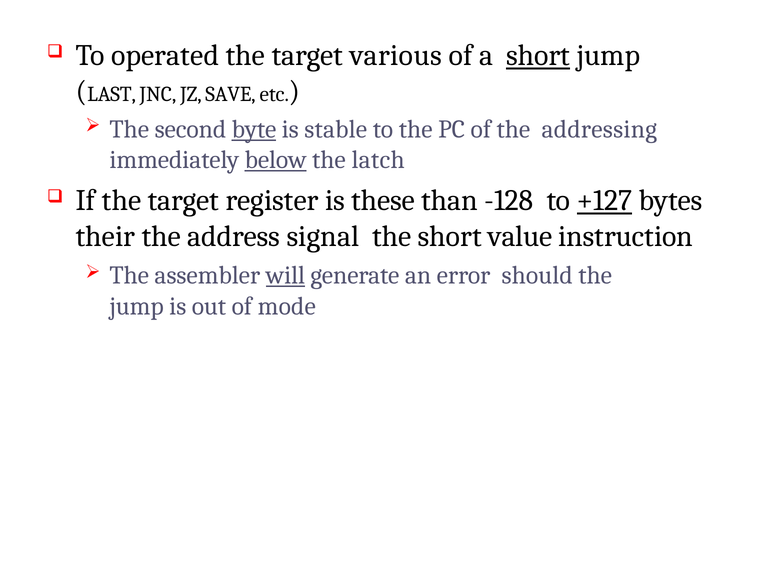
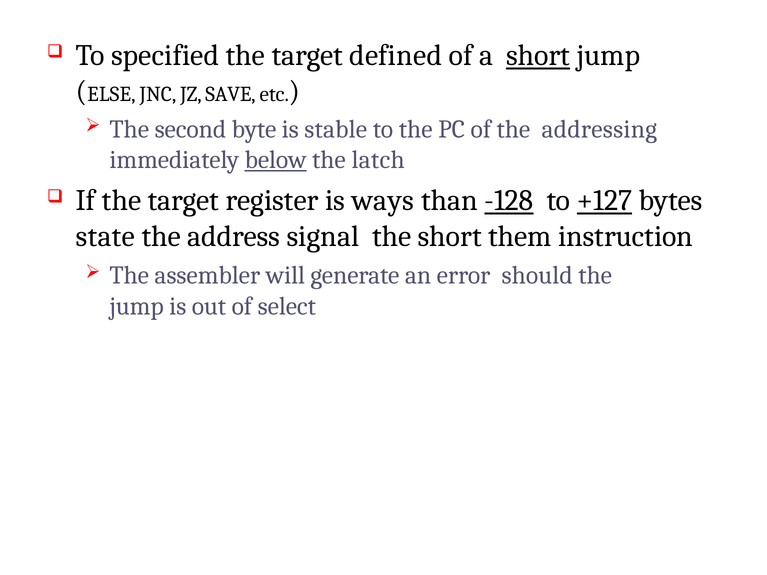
operated: operated -> specified
various: various -> defined
LAST: LAST -> ELSE
byte underline: present -> none
these: these -> ways
-128 underline: none -> present
their: their -> state
value: value -> them
will underline: present -> none
mode: mode -> select
